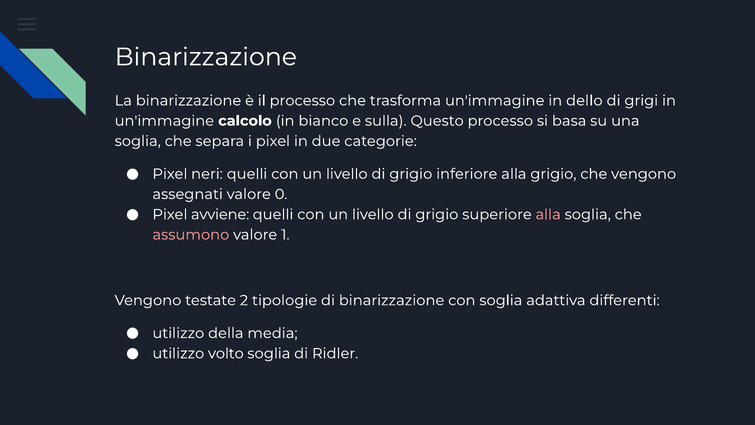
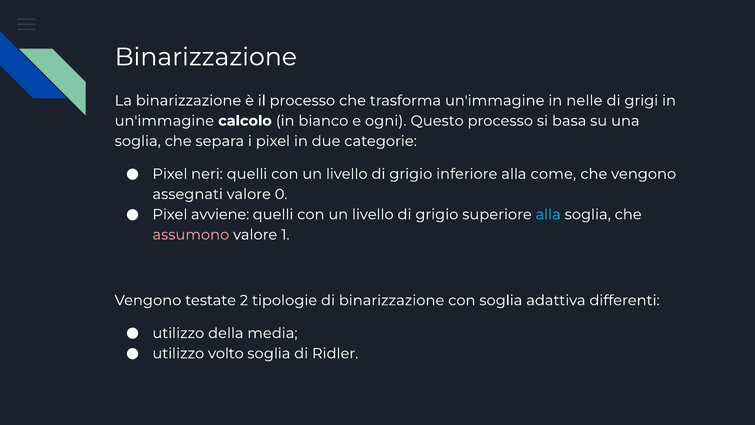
dello: dello -> nelle
sulla: sulla -> ogni
alla grigio: grigio -> come
alla at (548, 214) colour: pink -> light blue
